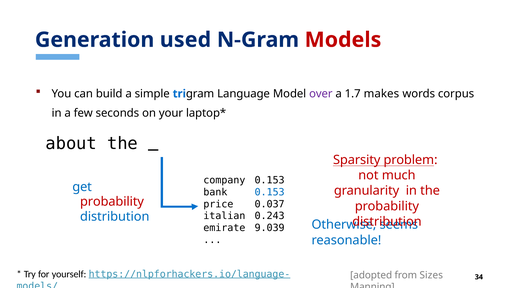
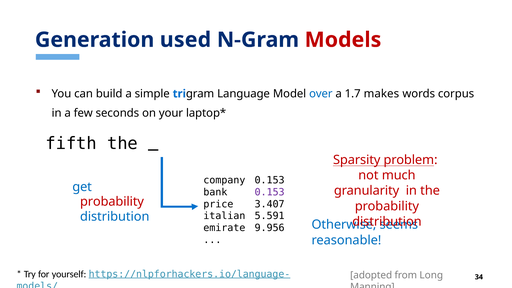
over colour: purple -> blue
about: about -> fifth
0.153 at (270, 192) colour: blue -> purple
0.037: 0.037 -> 3.407
0.243: 0.243 -> 5.591
9.039: 9.039 -> 9.956
Sizes: Sizes -> Long
